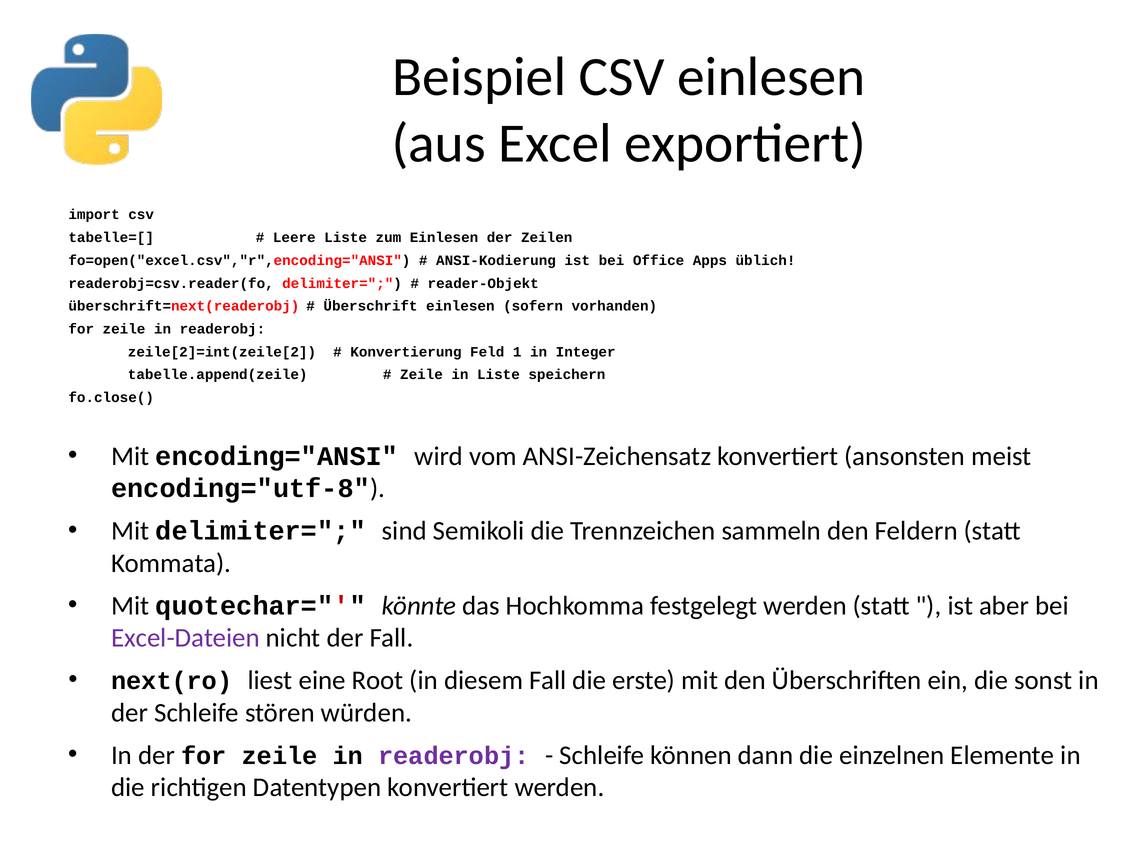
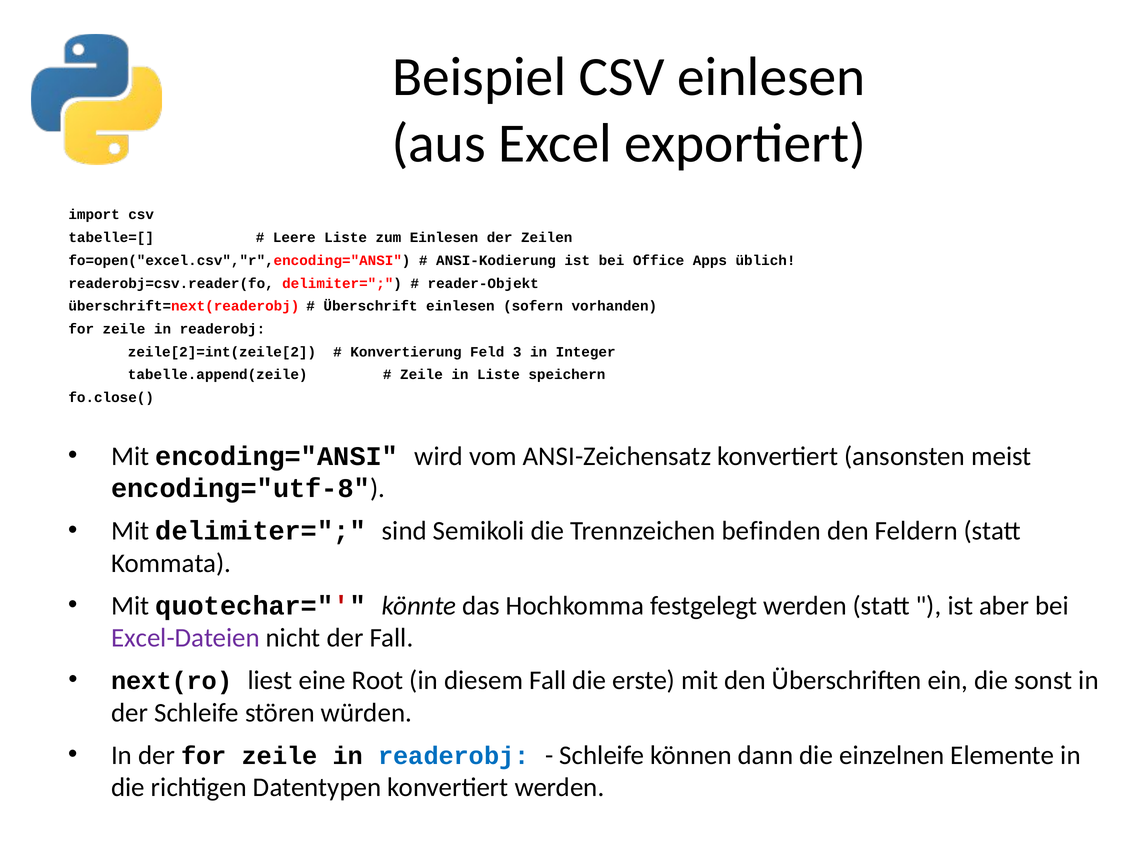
1: 1 -> 3
sammeln: sammeln -> befinden
readerobj at (454, 756) colour: purple -> blue
